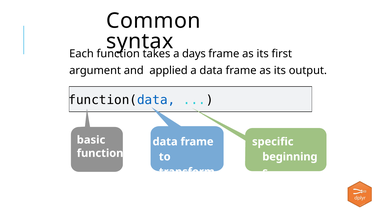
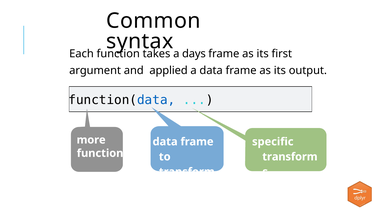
basic: basic -> more
beginning at (290, 157): beginning -> transform
